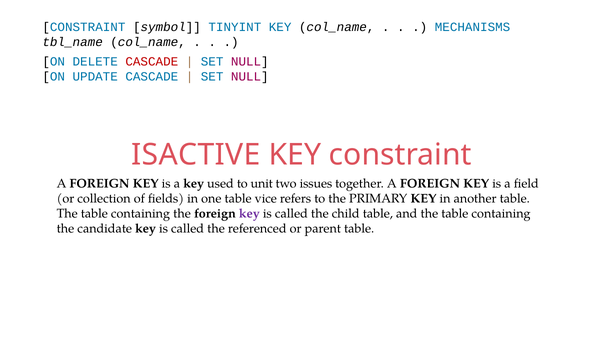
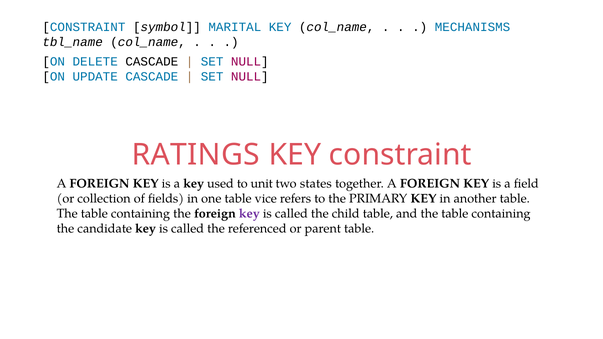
TINYINT: TINYINT -> MARITAL
CASCADE at (152, 62) colour: red -> black
ISACTIVE: ISACTIVE -> RATINGS
issues: issues -> states
